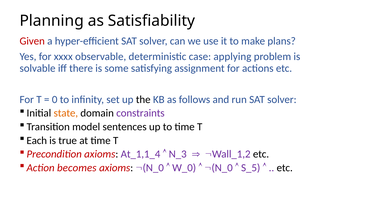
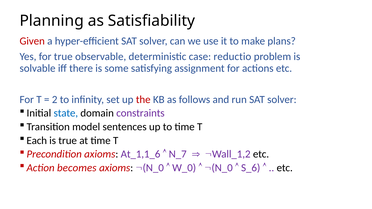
for xxxx: xxxx -> true
applying: applying -> reductio
0: 0 -> 2
the colour: black -> red
state colour: orange -> blue
At_1,1_4: At_1,1_4 -> At_1,1_6
N_3: N_3 -> N_7
S_5: S_5 -> S_6
